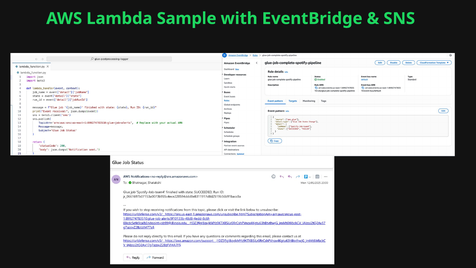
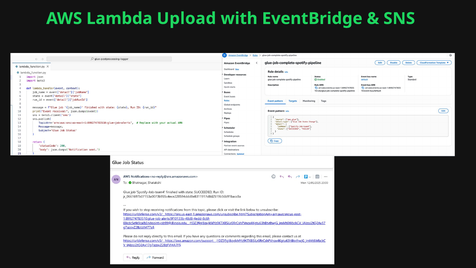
Sample: Sample -> Upload
